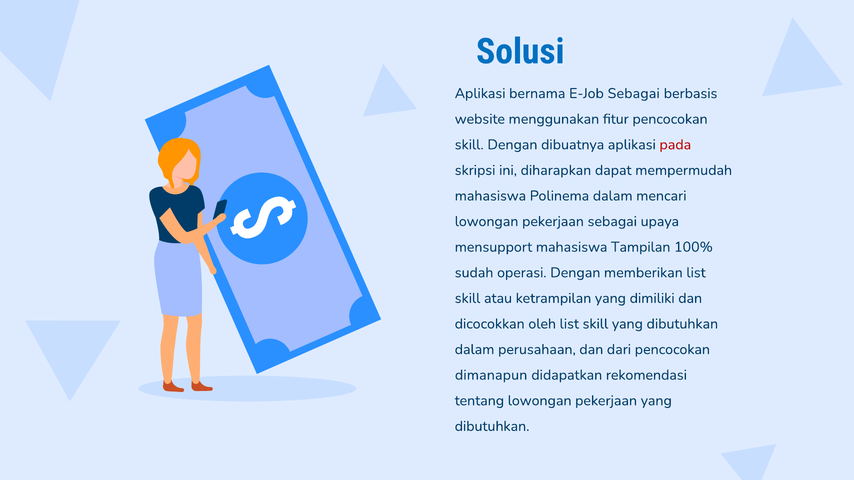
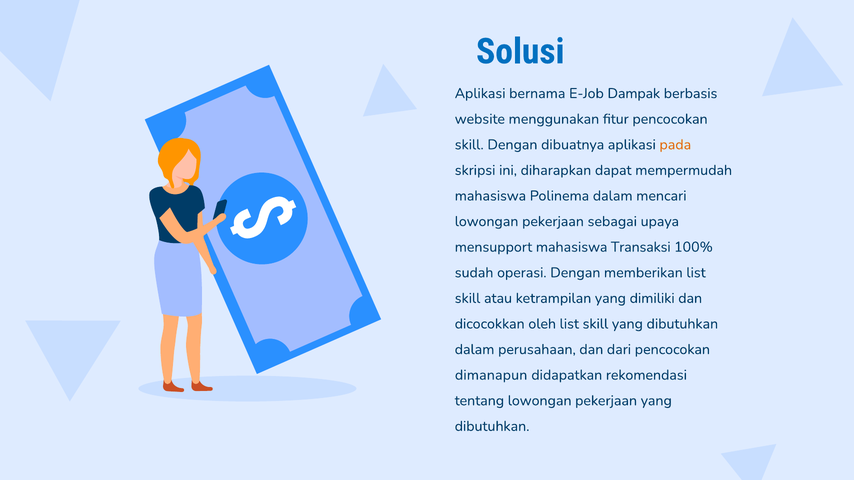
E-Job Sebagai: Sebagai -> Dampak
pada colour: red -> orange
Tampilan: Tampilan -> Transaksi
